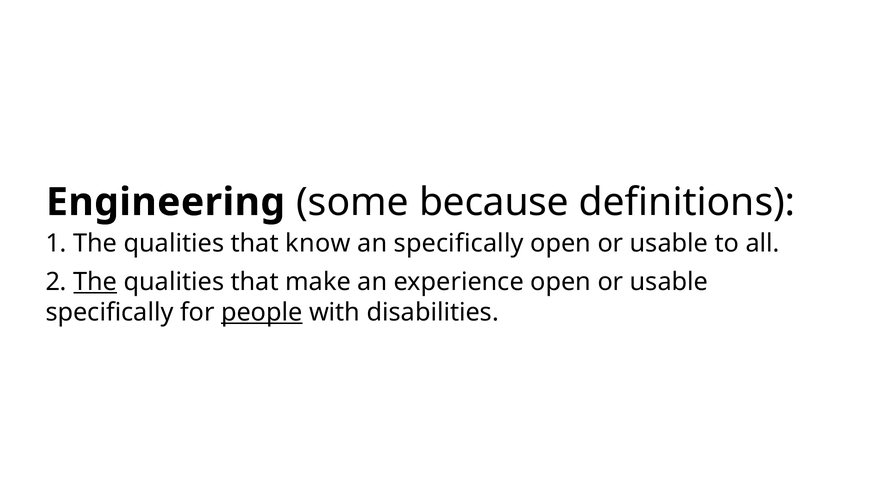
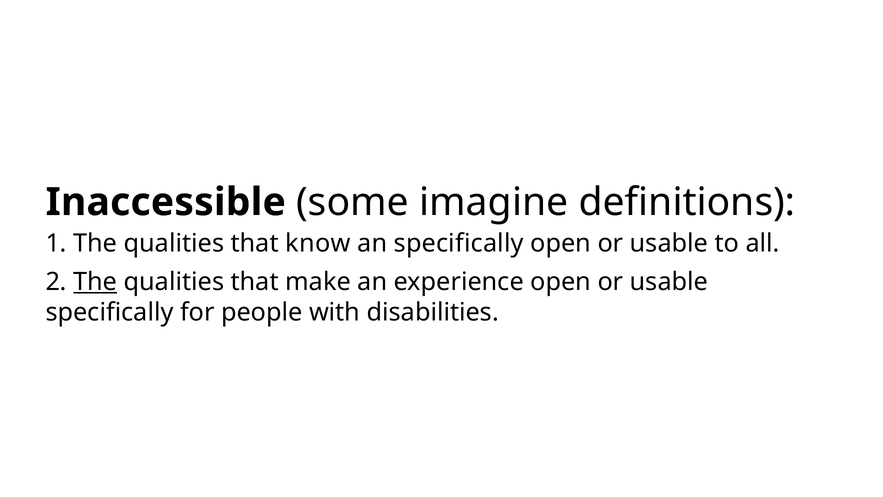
Engineering: Engineering -> Inaccessible
because: because -> imagine
people underline: present -> none
